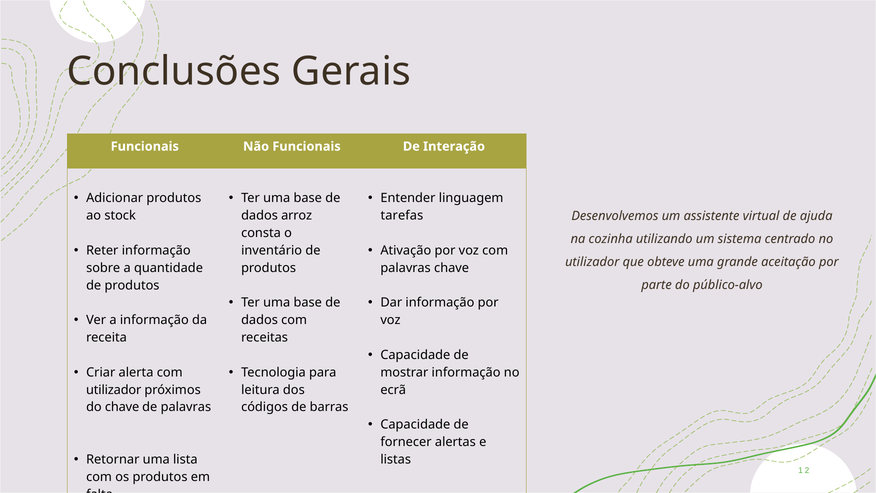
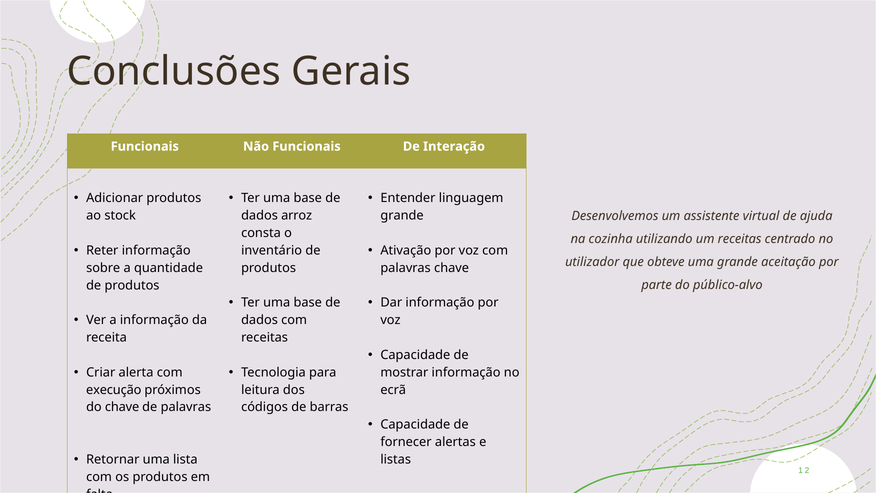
tarefas at (402, 216): tarefas -> grande
um sistema: sistema -> receitas
utilizador at (114, 390): utilizador -> execução
